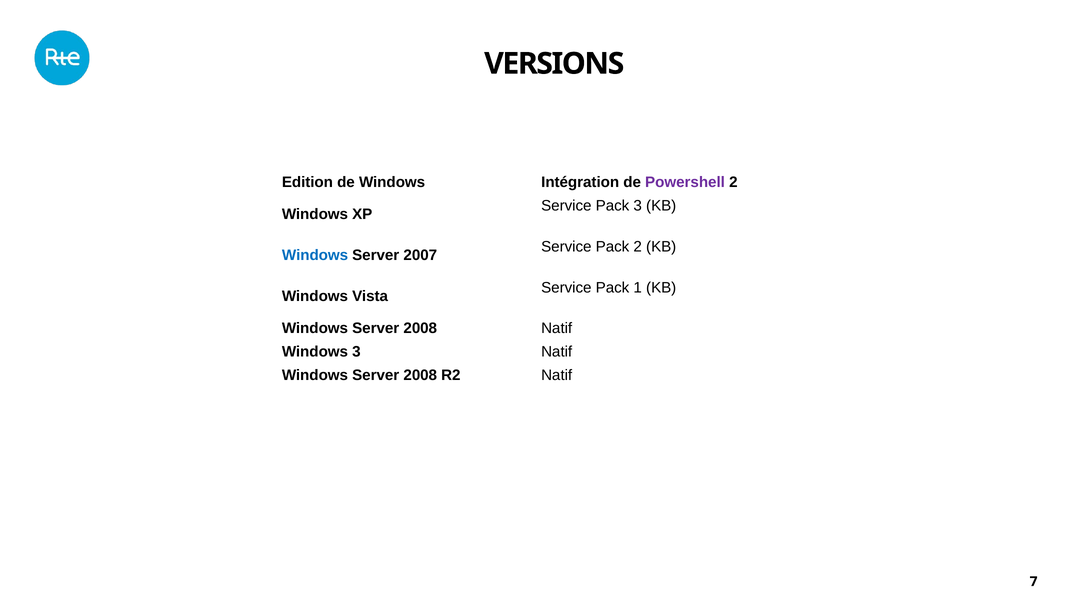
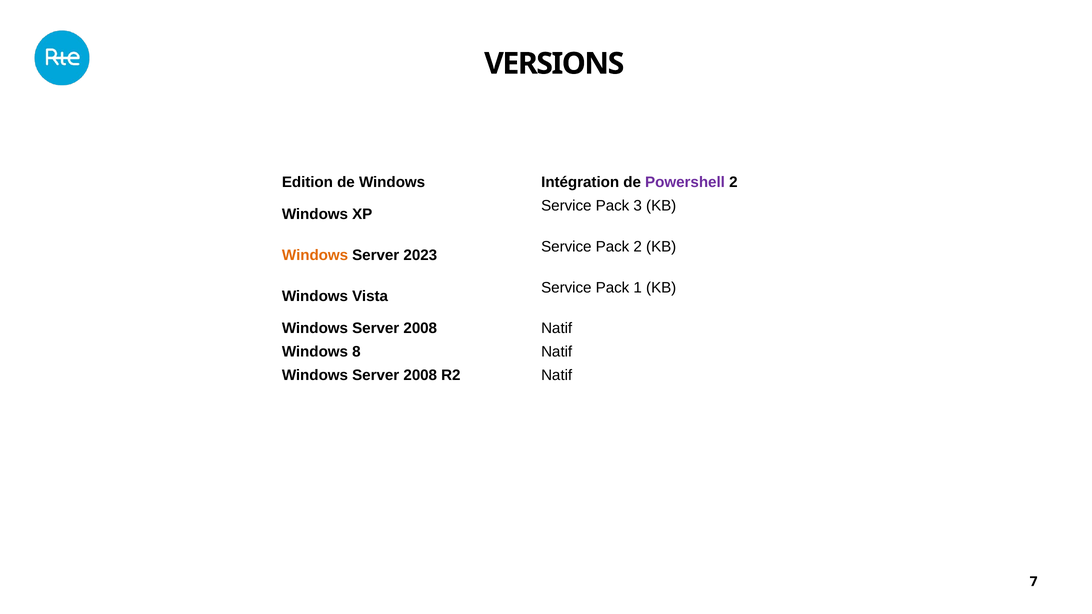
Windows at (315, 255) colour: blue -> orange
2007: 2007 -> 2023
Windows 3: 3 -> 8
